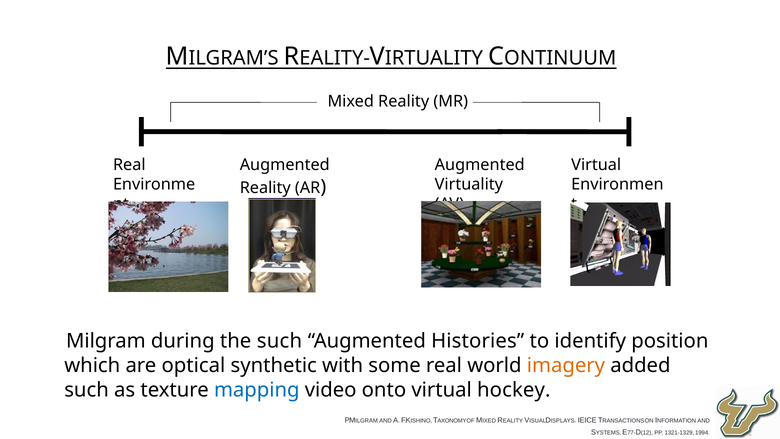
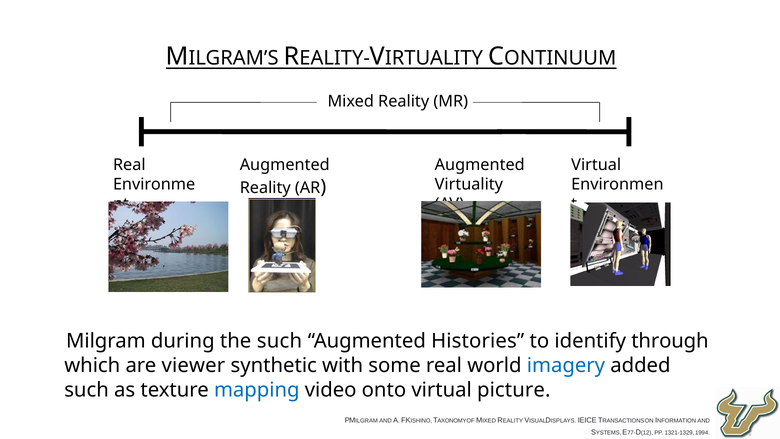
position: position -> through
optical: optical -> viewer
imagery colour: orange -> blue
hockey: hockey -> picture
